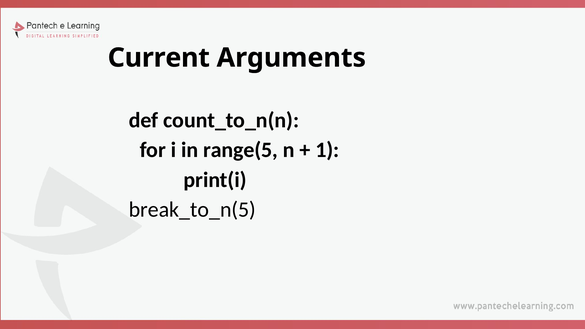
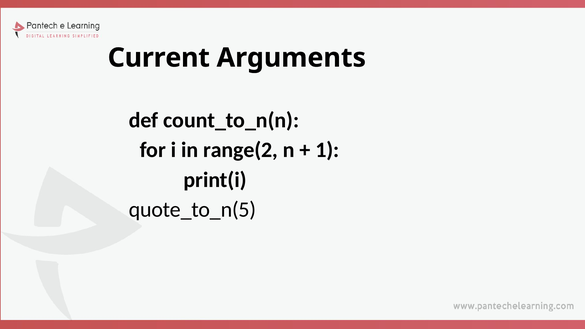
range(5: range(5 -> range(2
break_to_n(5: break_to_n(5 -> quote_to_n(5
